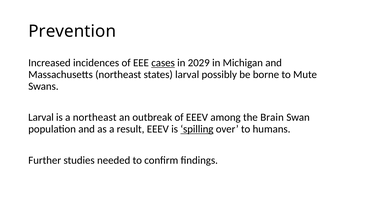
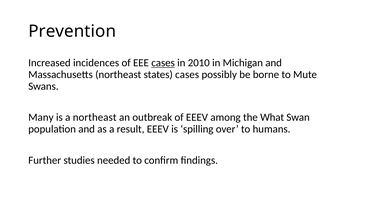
2029: 2029 -> 2010
states larval: larval -> cases
Larval at (41, 117): Larval -> Many
Brain: Brain -> What
spilling underline: present -> none
